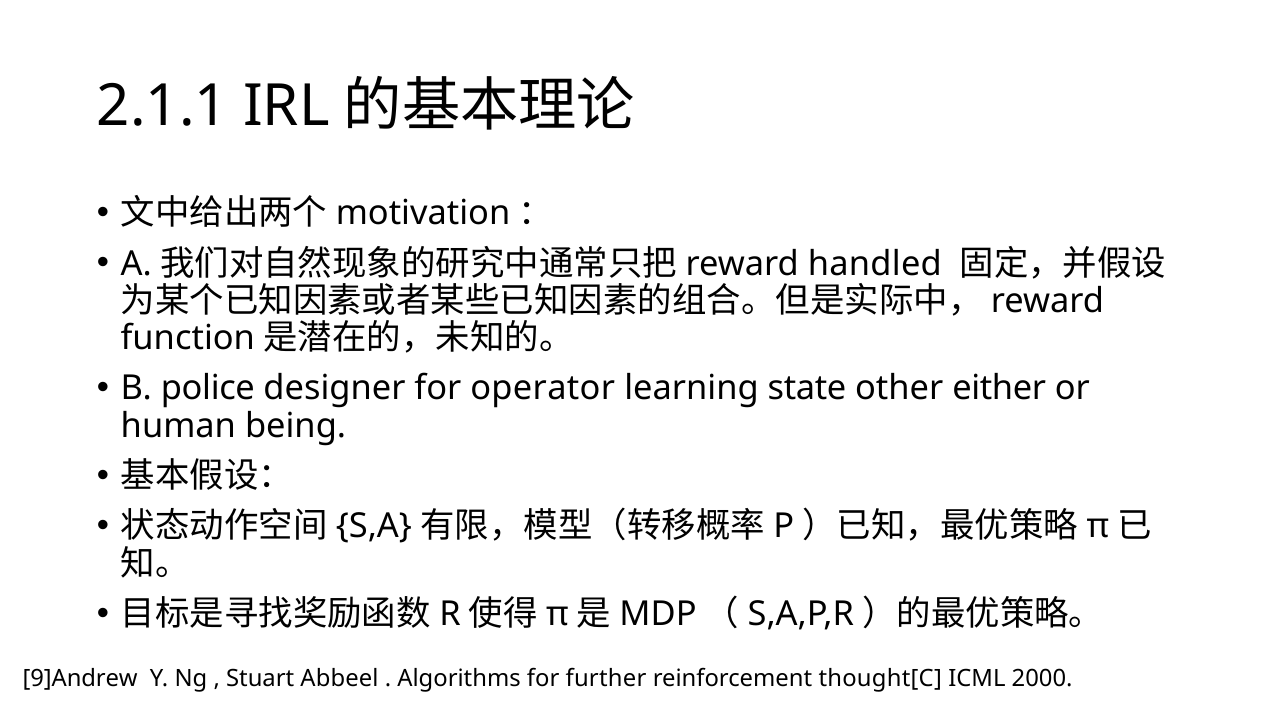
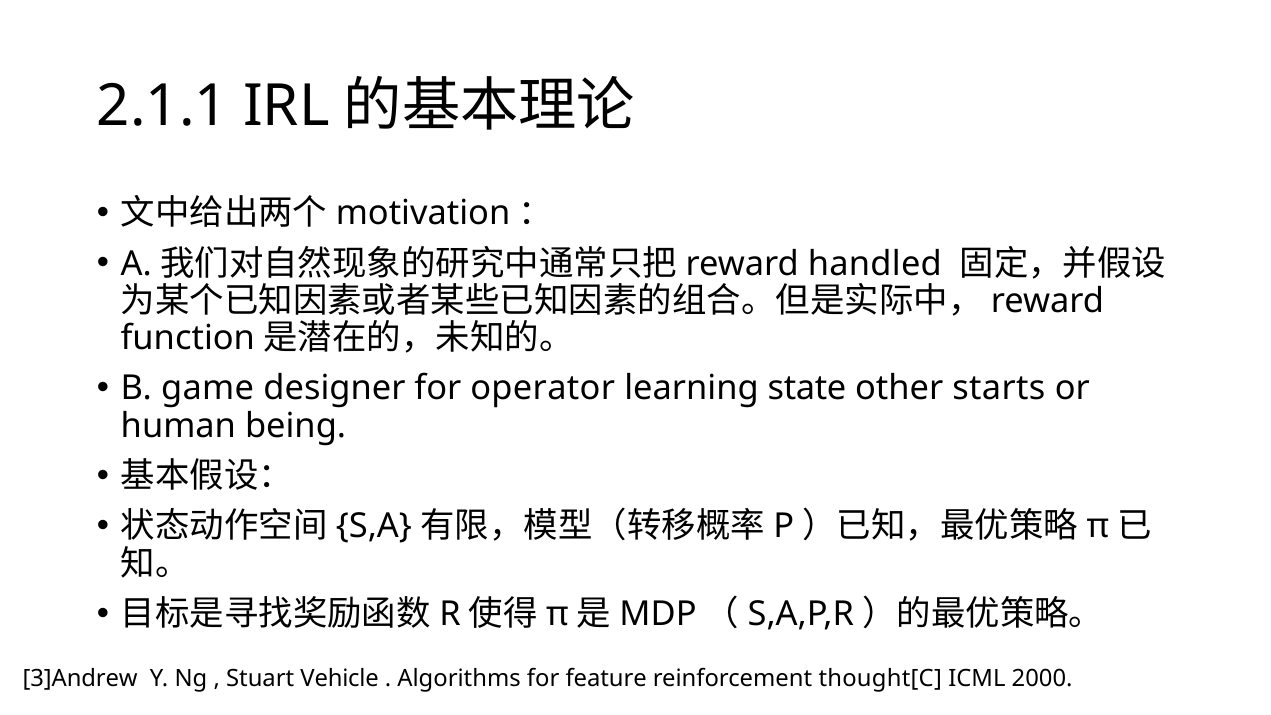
police: police -> game
either: either -> starts
9]Andrew: 9]Andrew -> 3]Andrew
Abbeel: Abbeel -> Vehicle
further: further -> feature
